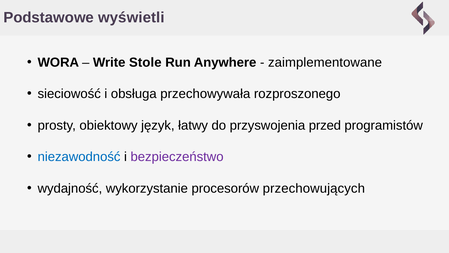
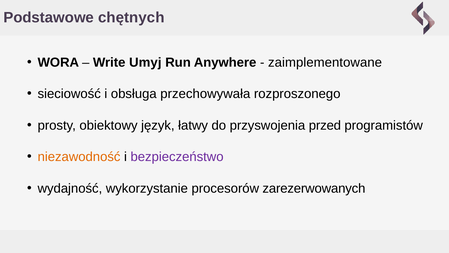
wyświetli: wyświetli -> chętnych
Stole: Stole -> Umyj
niezawodność colour: blue -> orange
przechowujących: przechowujących -> zarezerwowanych
